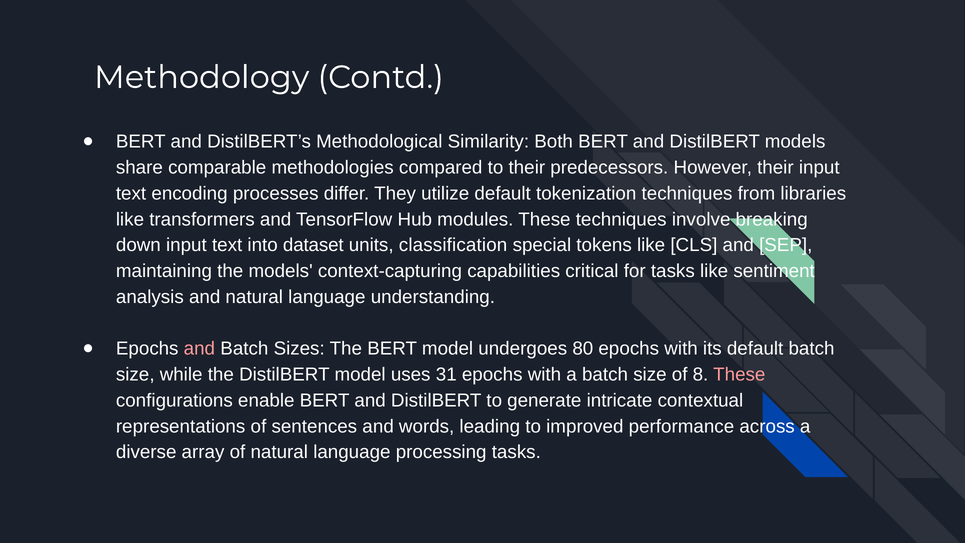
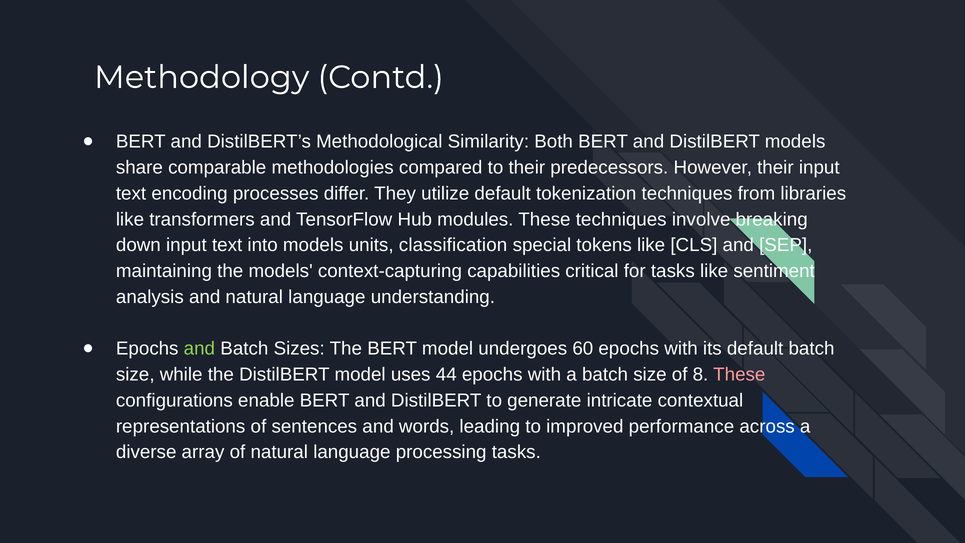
into dataset: dataset -> models
and at (199, 349) colour: pink -> light green
80: 80 -> 60
31: 31 -> 44
